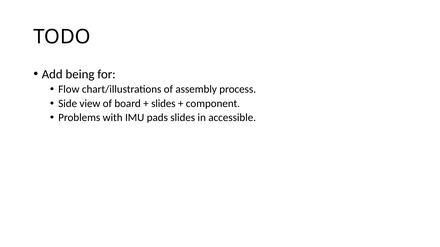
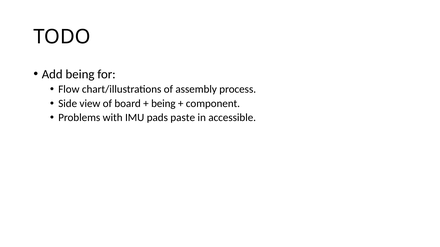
slides at (163, 104): slides -> being
pads slides: slides -> paste
